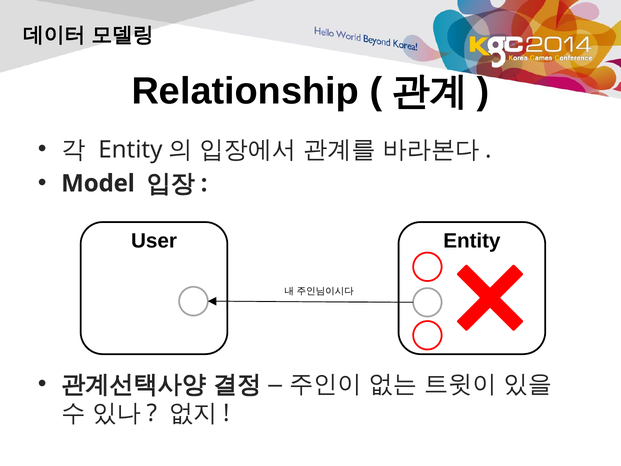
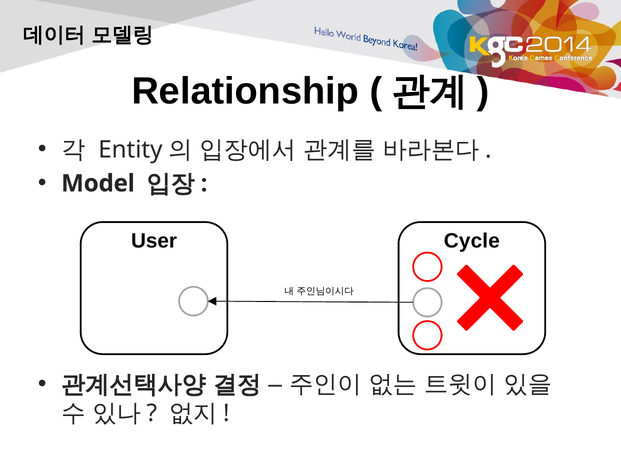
Entity at (472, 241): Entity -> Cycle
